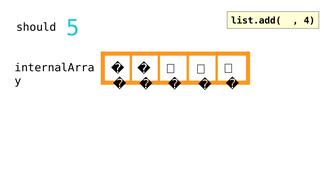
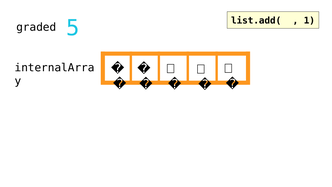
should: should -> graded
4: 4 -> 1
